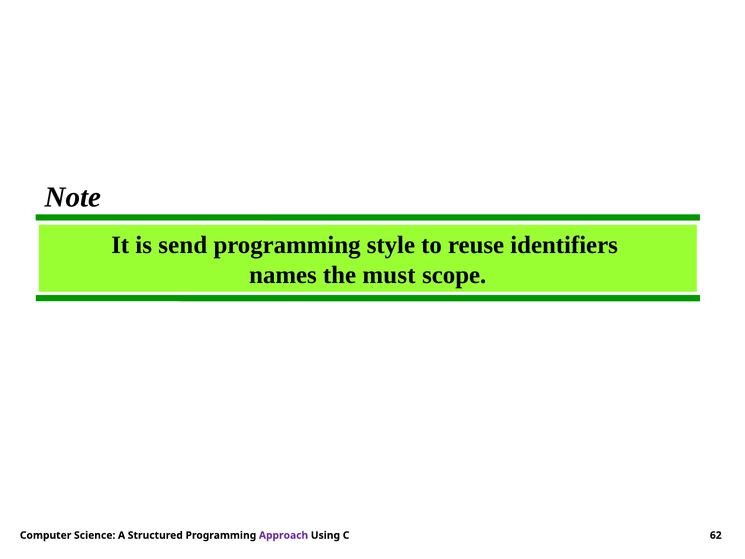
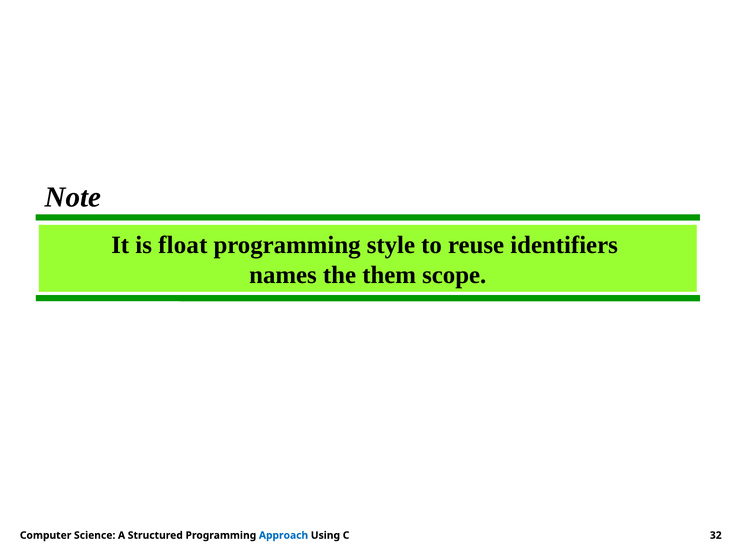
send: send -> float
must: must -> them
Approach colour: purple -> blue
62: 62 -> 32
